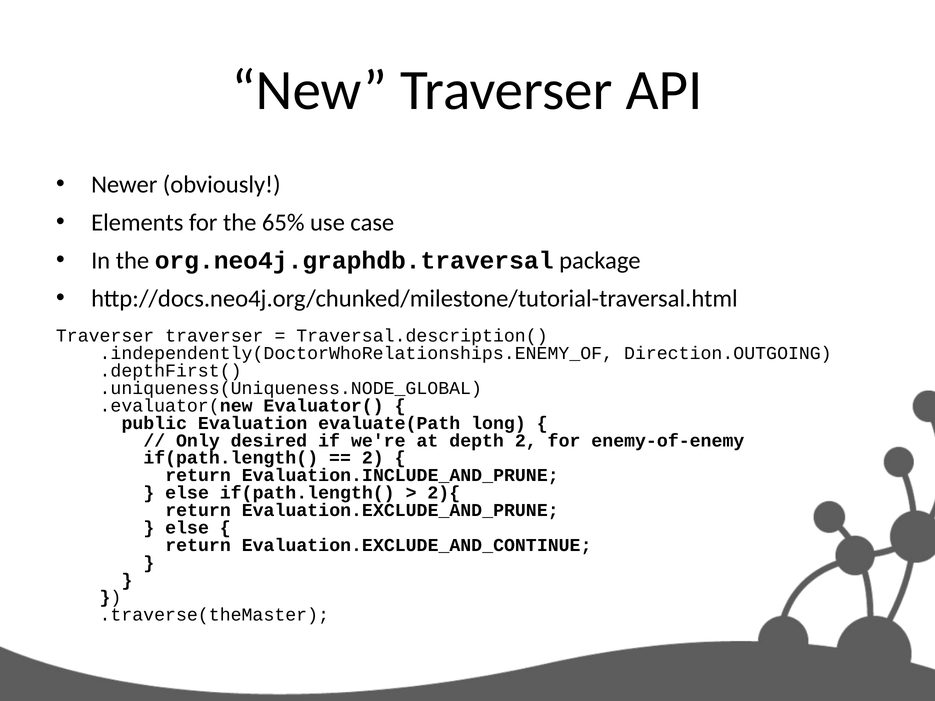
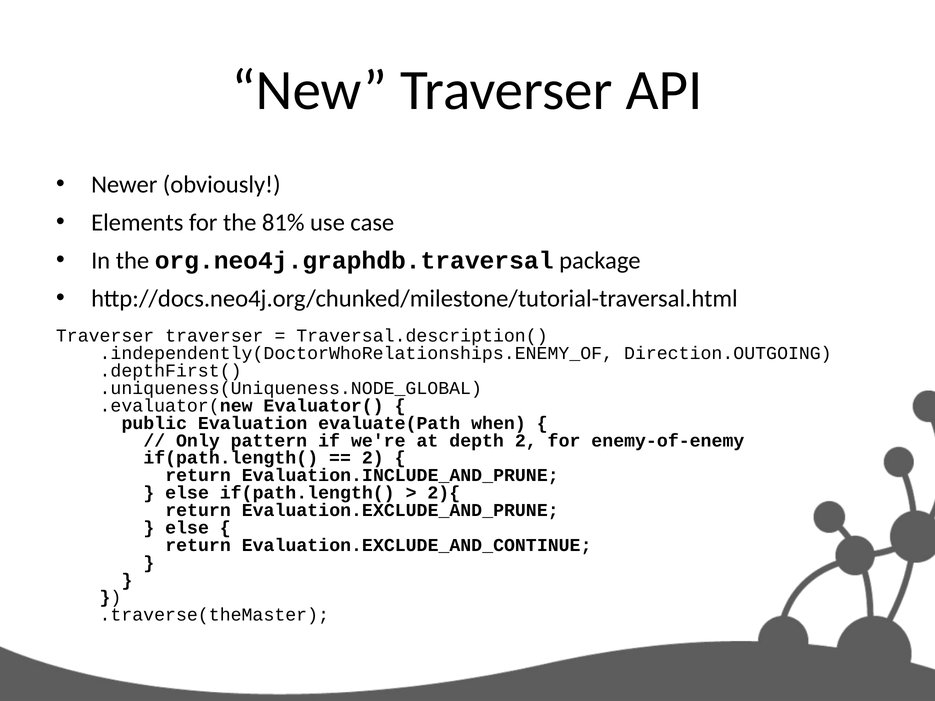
65%: 65% -> 81%
long: long -> when
desired: desired -> pattern
